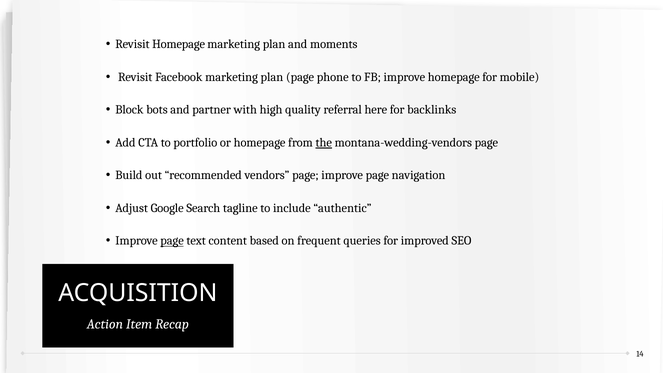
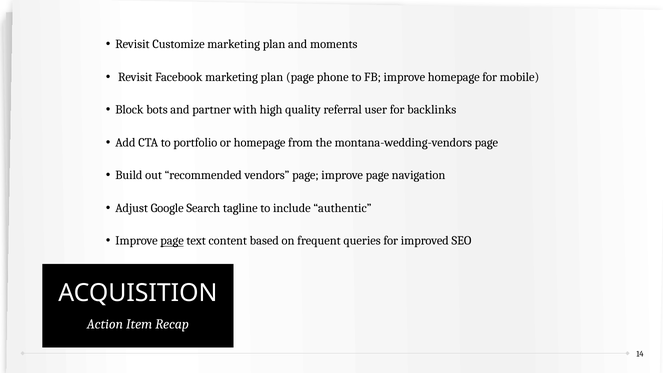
Revisit Homepage: Homepage -> Customize
here: here -> user
the underline: present -> none
